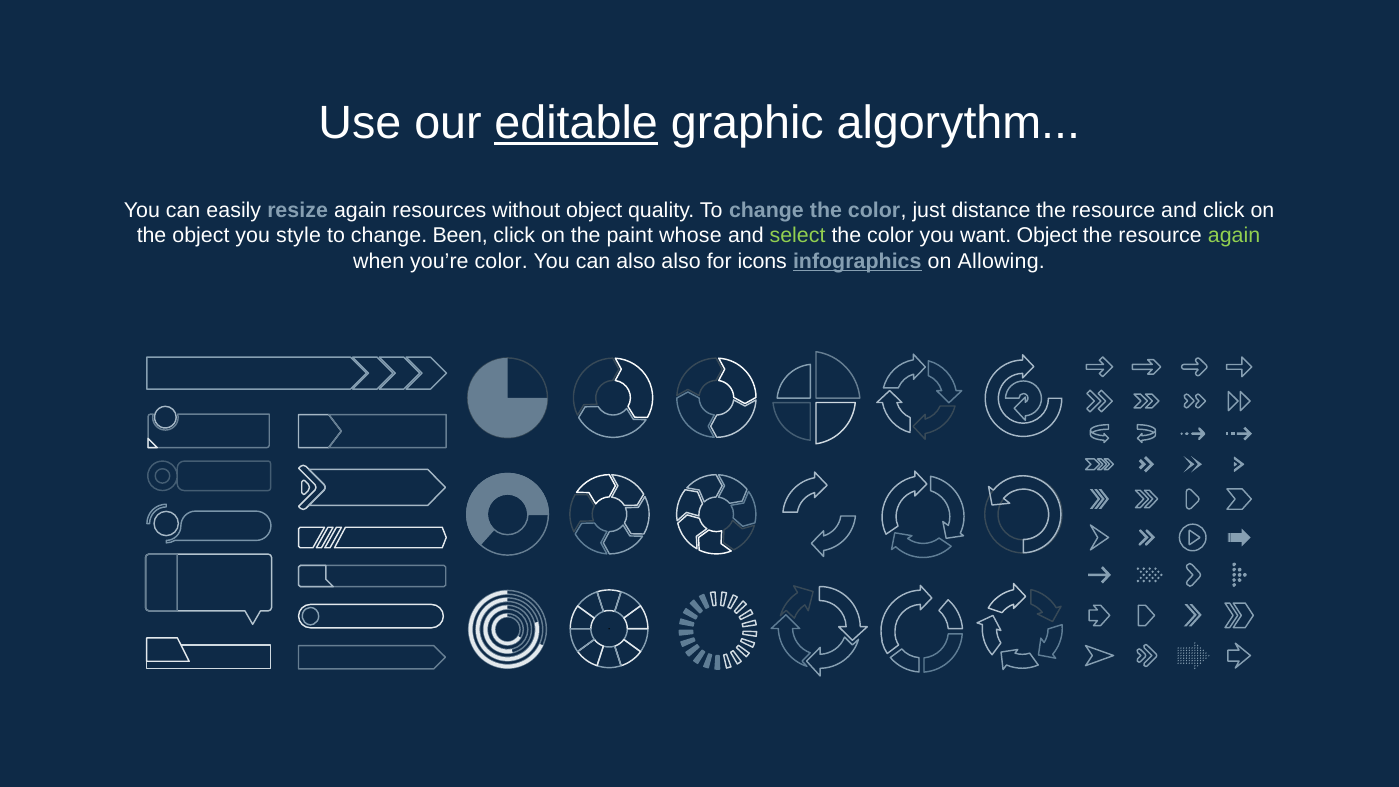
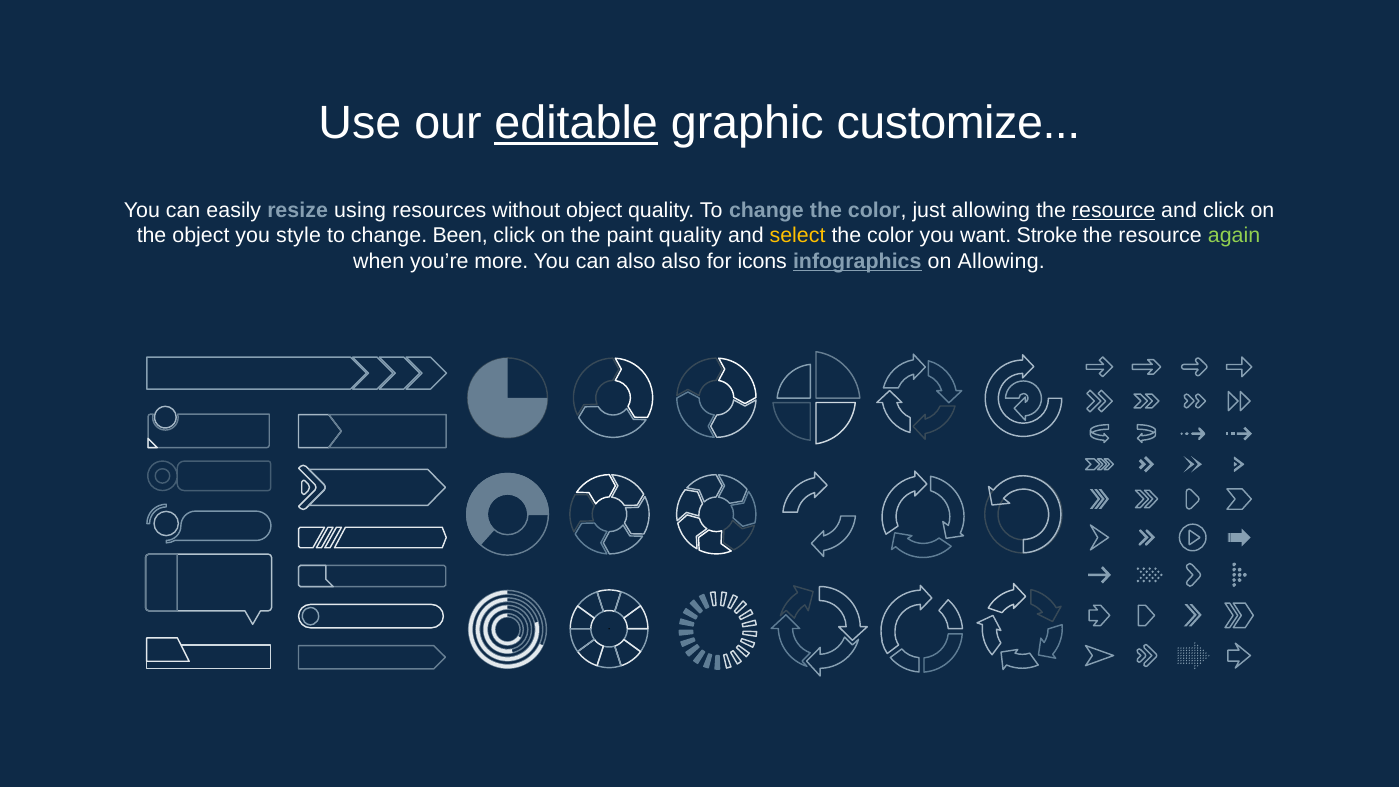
algorythm: algorythm -> customize
resize again: again -> using
just distance: distance -> allowing
resource at (1114, 210) underline: none -> present
paint whose: whose -> quality
select colour: light green -> yellow
want Object: Object -> Stroke
you’re color: color -> more
